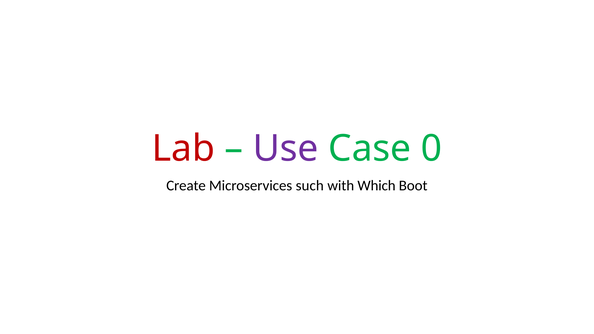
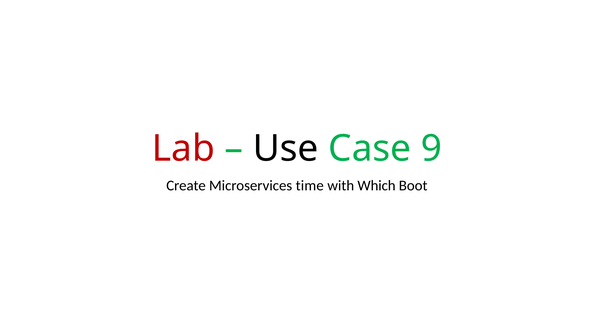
Use colour: purple -> black
0: 0 -> 9
such: such -> time
